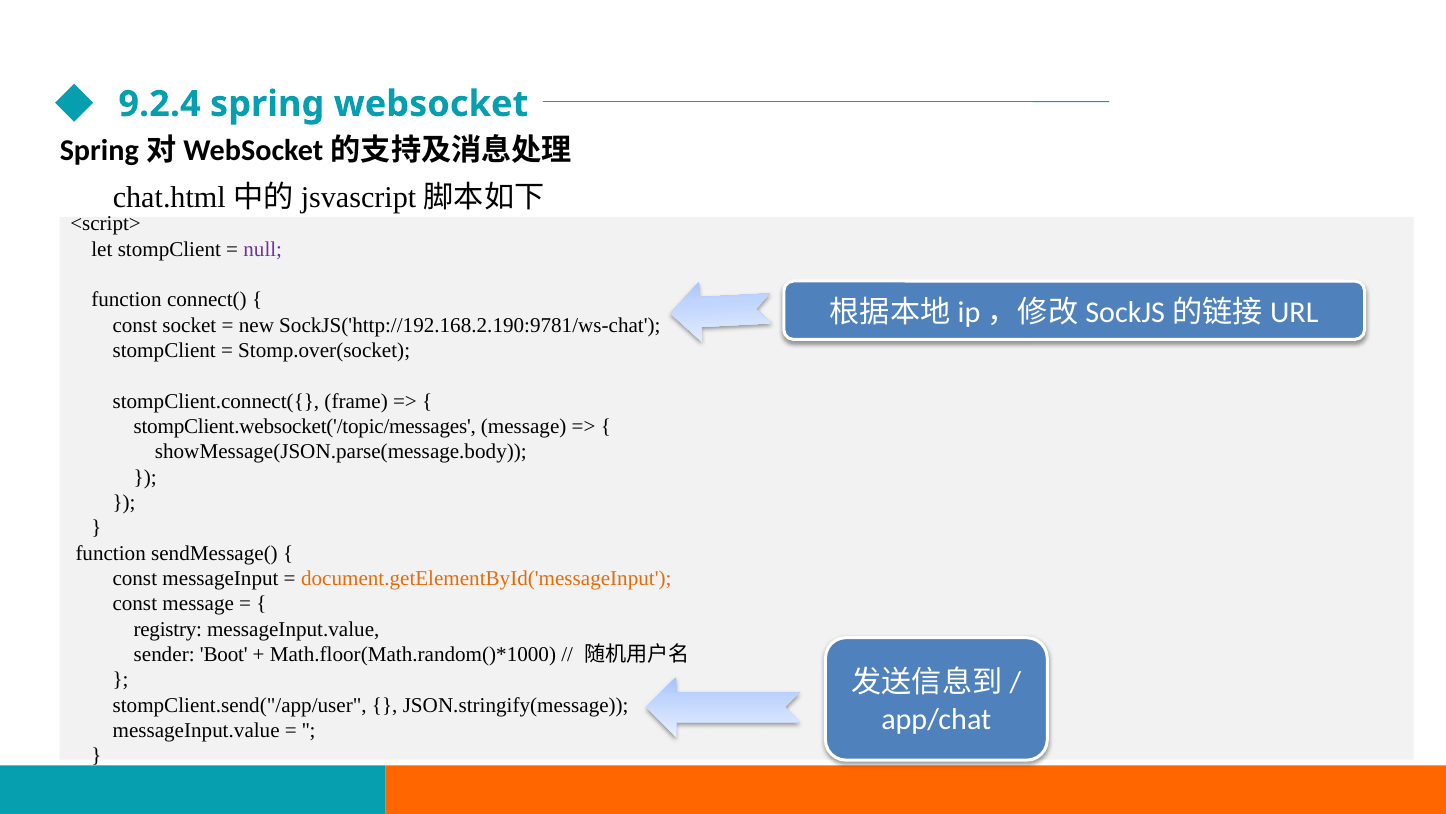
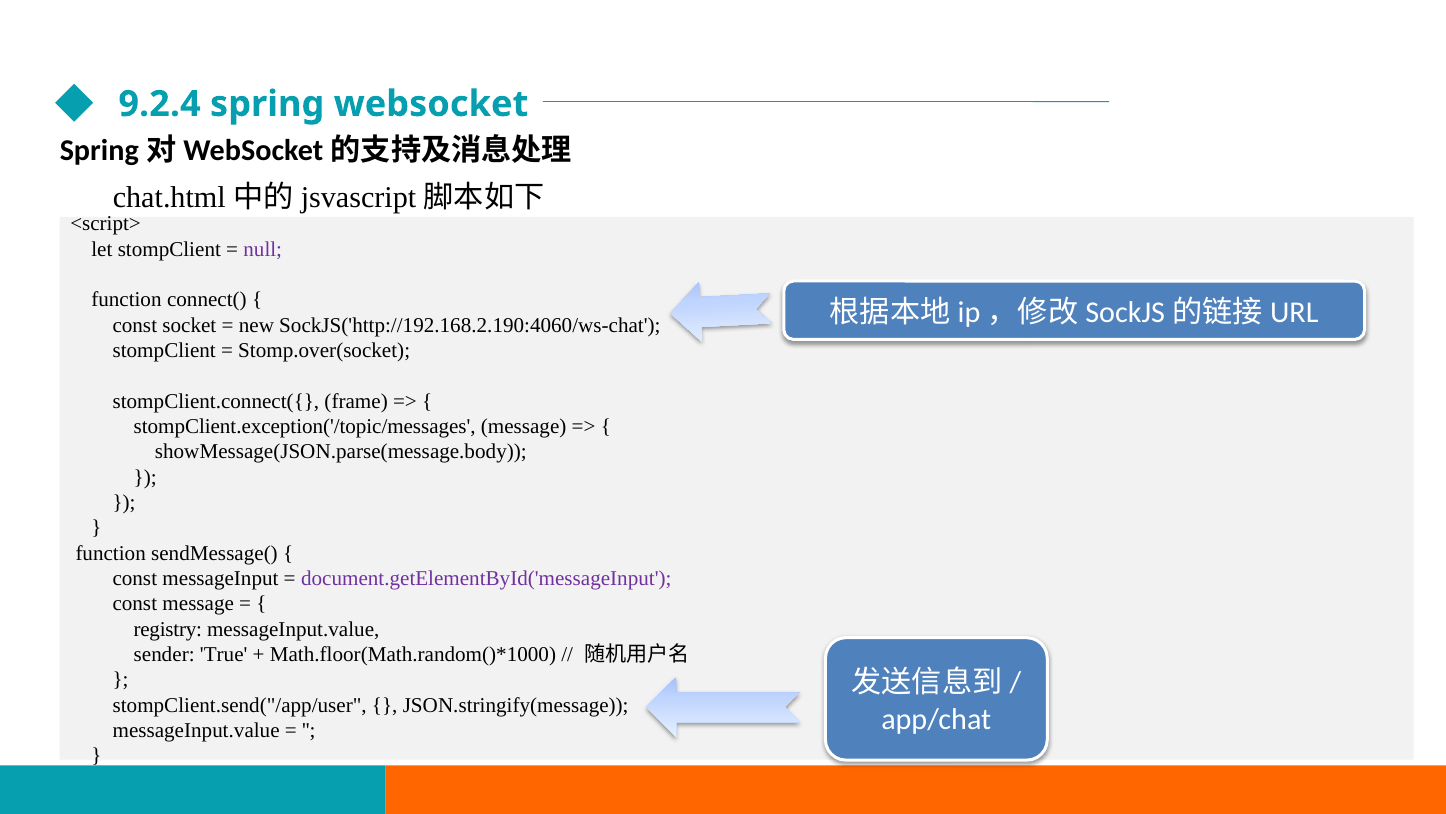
SockJS('http://192.168.2.190:9781/ws-chat: SockJS('http://192.168.2.190:9781/ws-chat -> SockJS('http://192.168.2.190:4060/ws-chat
stompClient.websocket('/topic/messages: stompClient.websocket('/topic/messages -> stompClient.exception('/topic/messages
document.getElementById('messageInput colour: orange -> purple
Boot: Boot -> True
